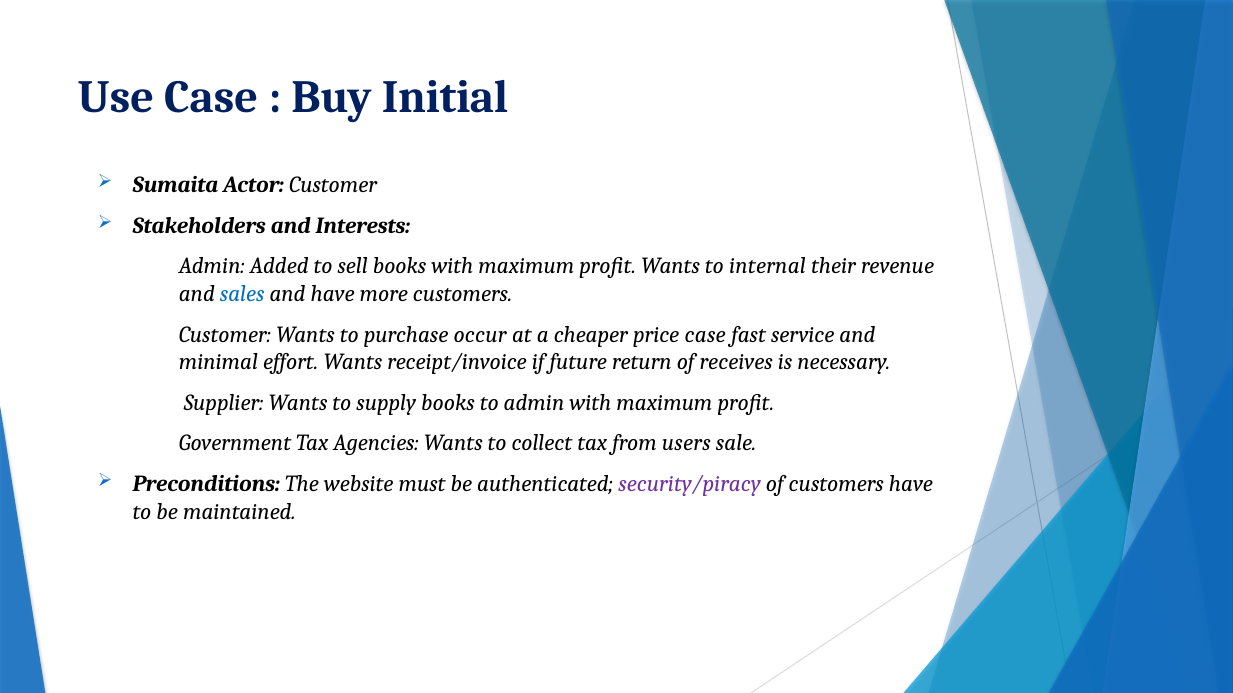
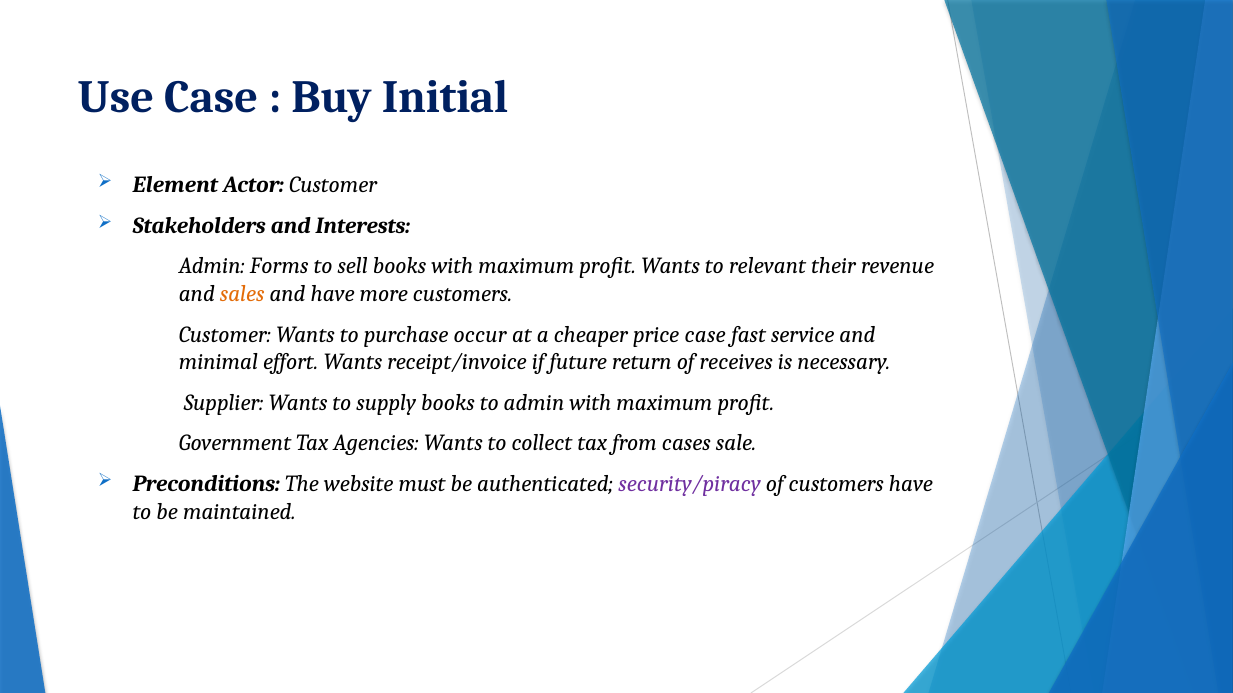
Sumaita: Sumaita -> Element
Added: Added -> Forms
internal: internal -> relevant
sales colour: blue -> orange
users: users -> cases
